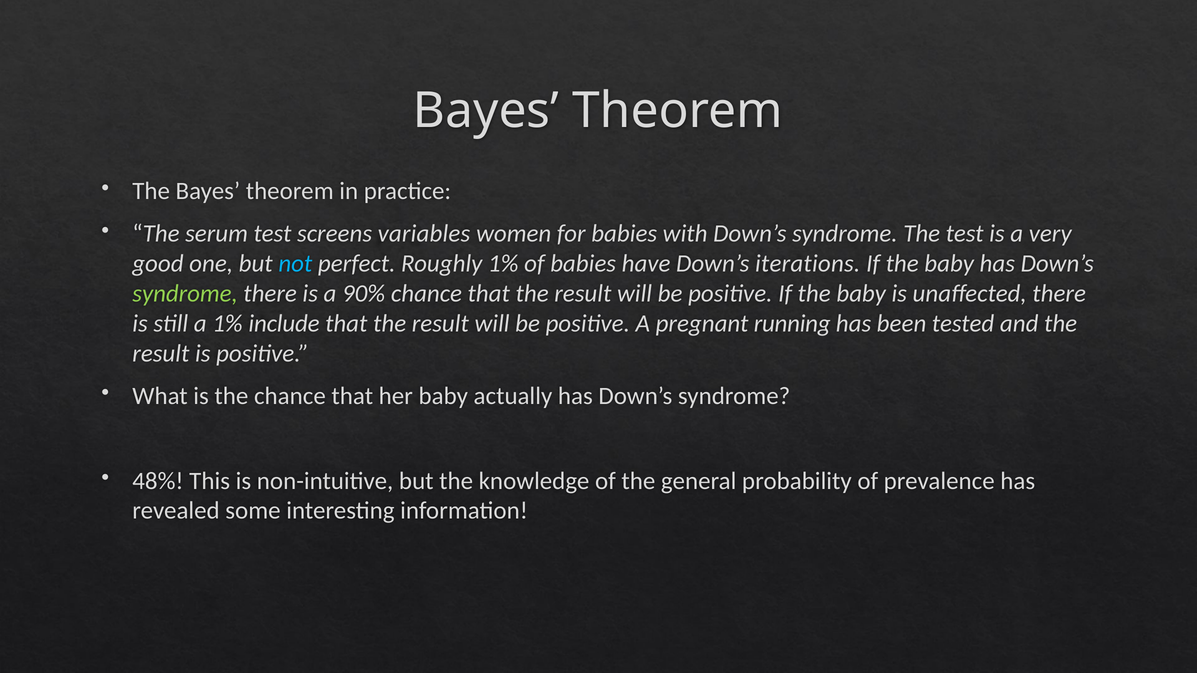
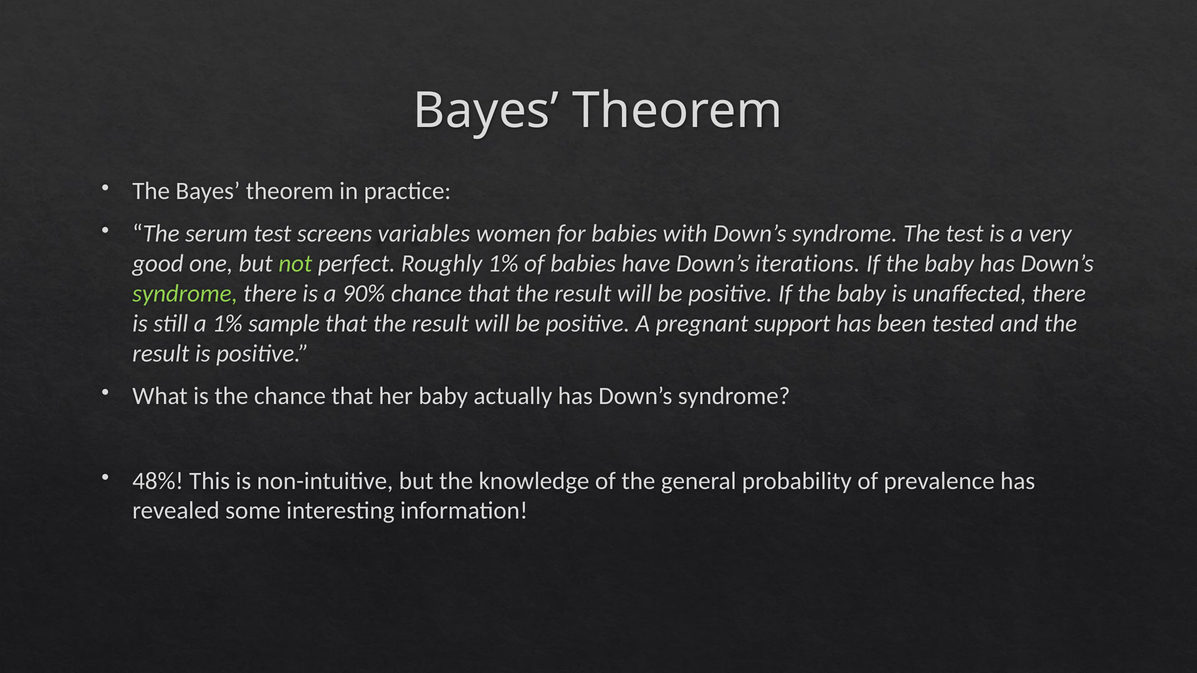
not colour: light blue -> light green
include: include -> sample
running: running -> support
